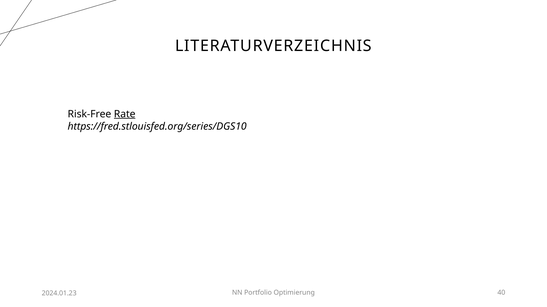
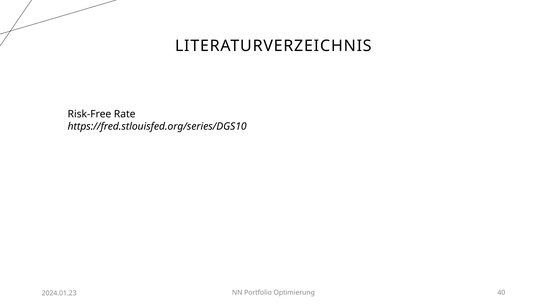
Rate underline: present -> none
